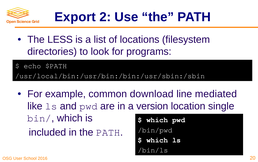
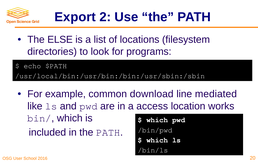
LESS: LESS -> ELSE
version: version -> access
single: single -> works
